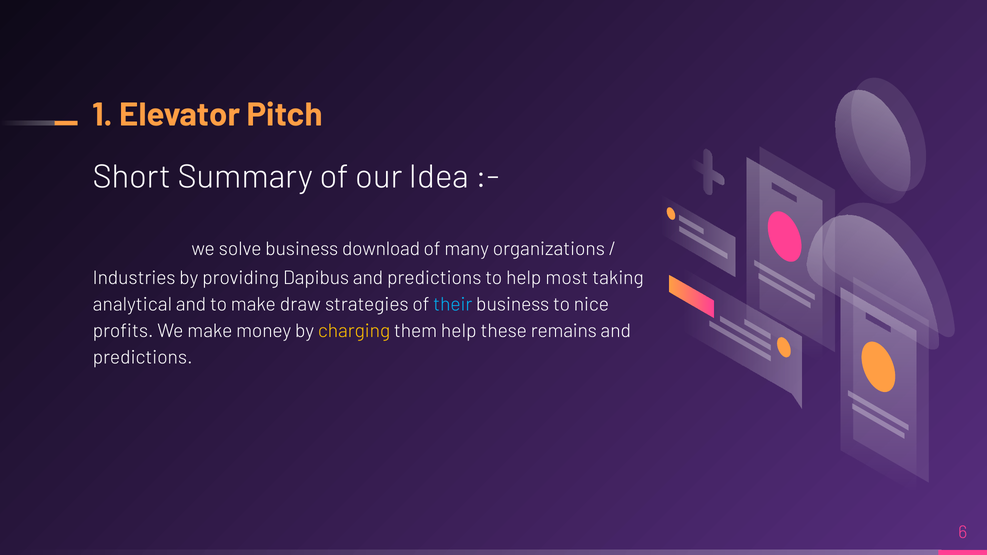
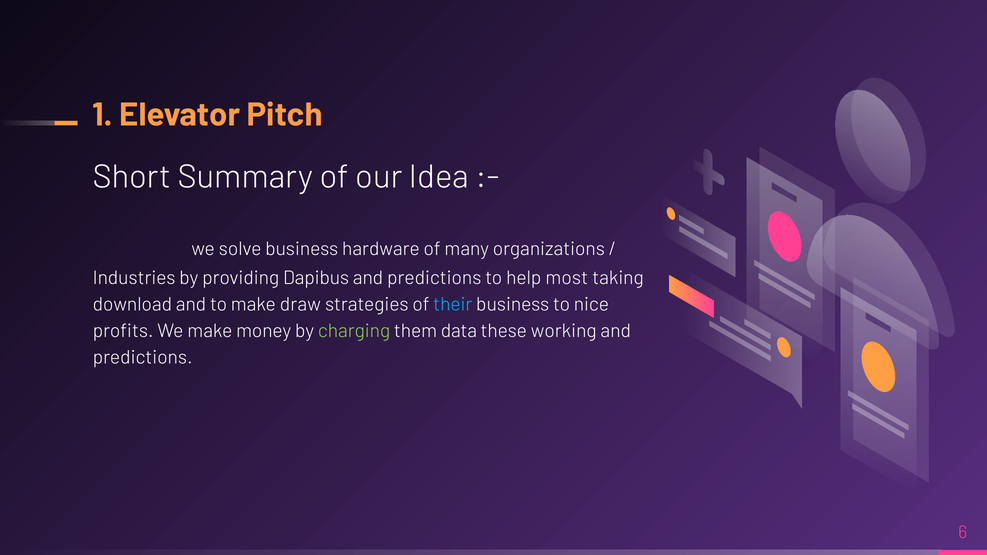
download: download -> hardware
analytical: analytical -> download
charging colour: yellow -> light green
them help: help -> data
remains: remains -> working
